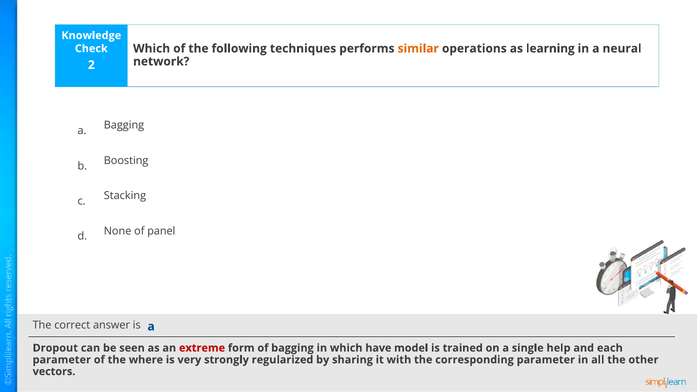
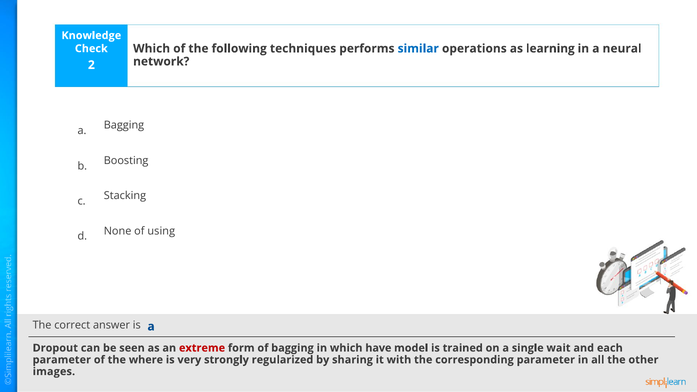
similar colour: orange -> blue
panel: panel -> using
help: help -> wait
vectors: vectors -> images
